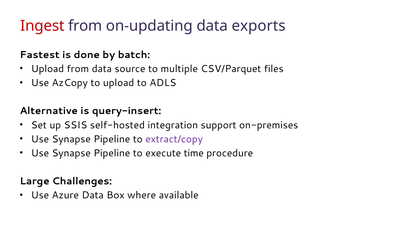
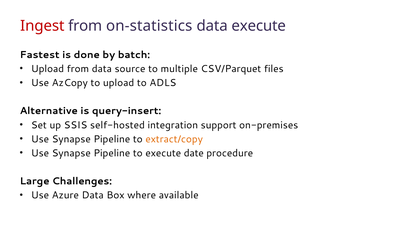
on-updating: on-updating -> on-statistics
data exports: exports -> execute
extract/copy colour: purple -> orange
time: time -> date
